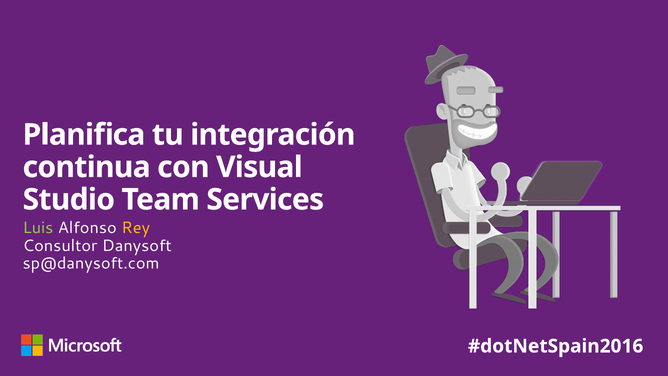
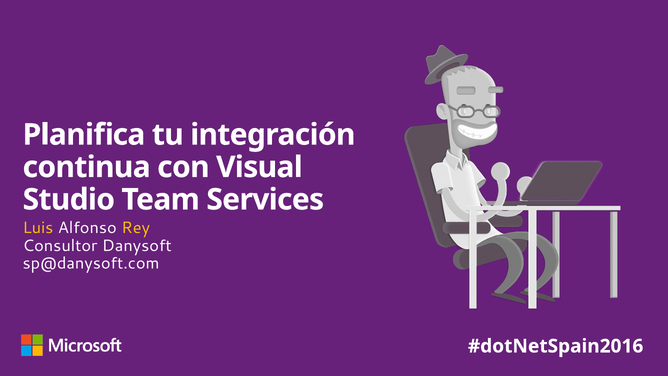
Luis colour: light green -> yellow
